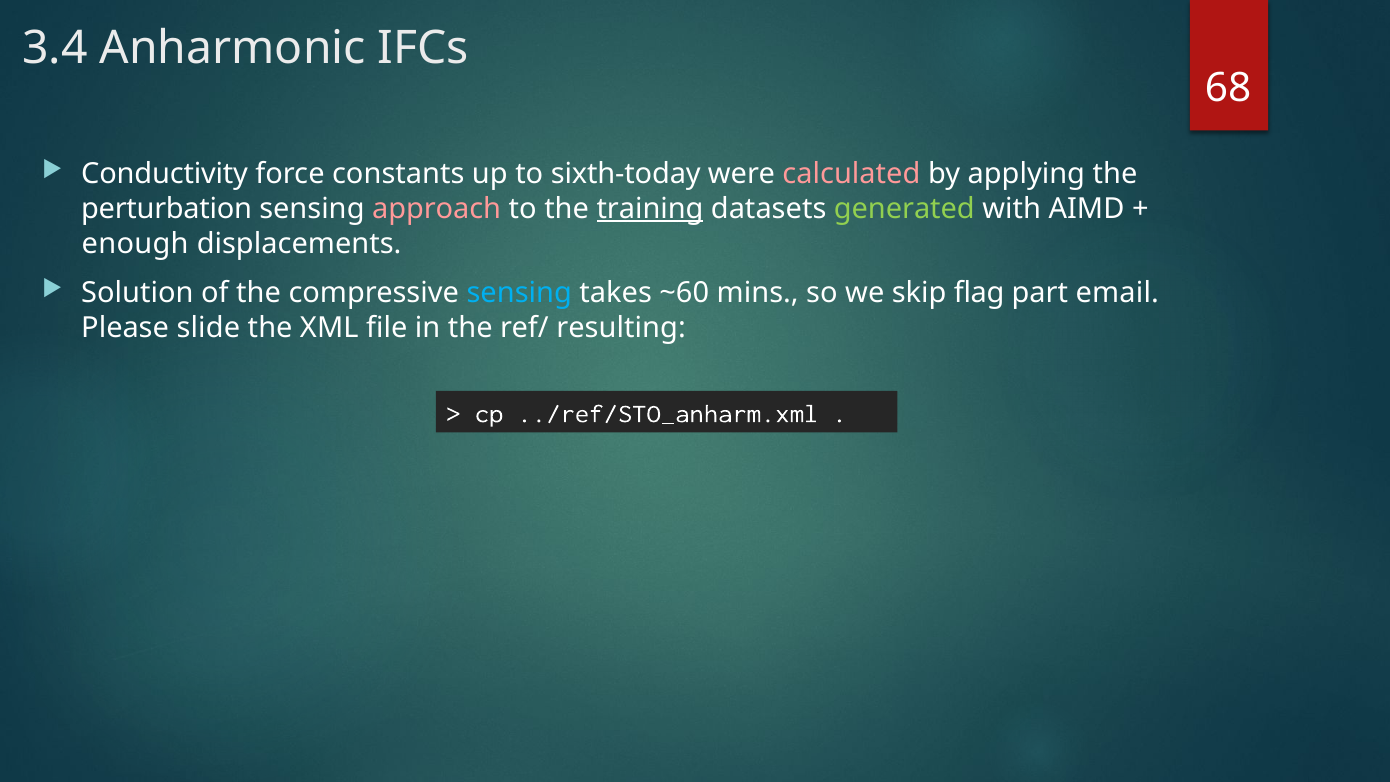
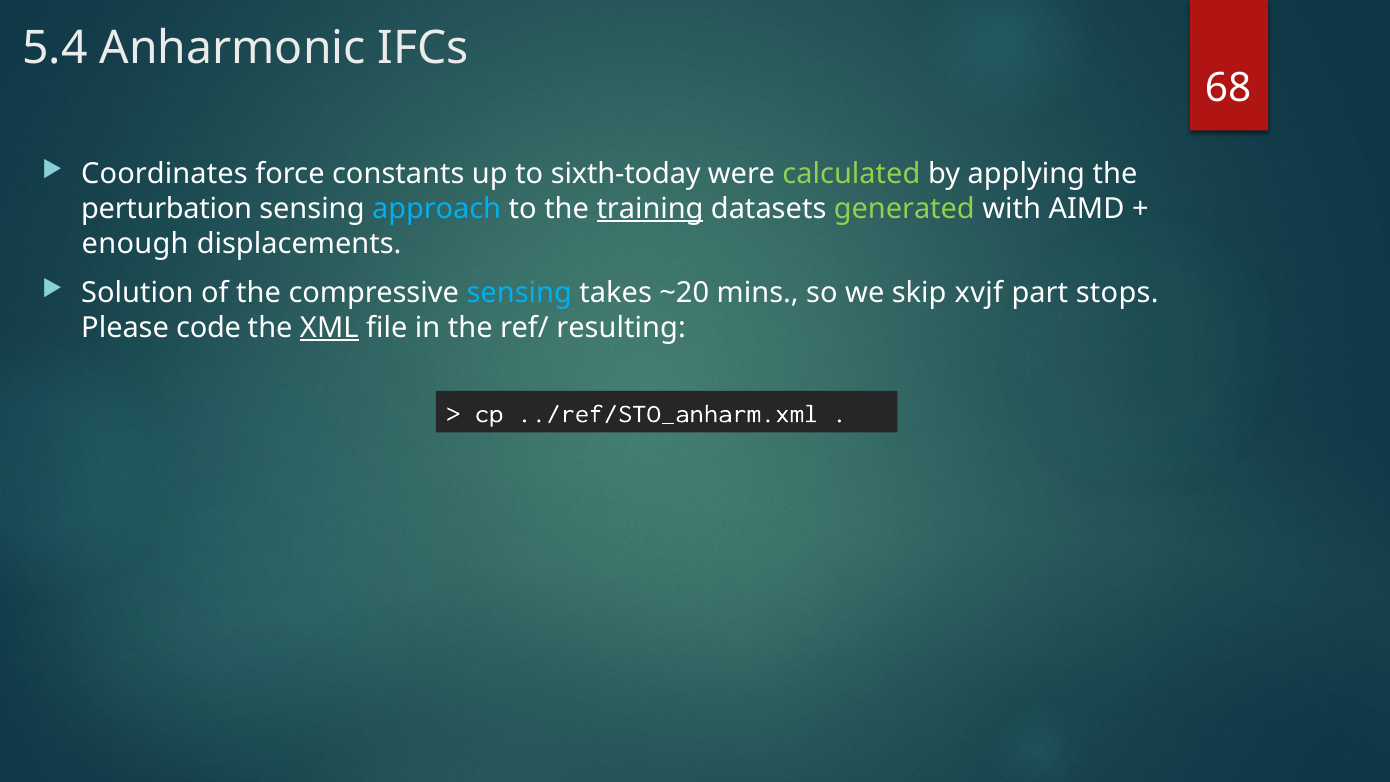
3.4: 3.4 -> 5.4
Conductivity: Conductivity -> Coordinates
calculated colour: pink -> light green
approach colour: pink -> light blue
~60: ~60 -> ~20
flag: flag -> xvjf
email: email -> stops
slide: slide -> code
XML underline: none -> present
